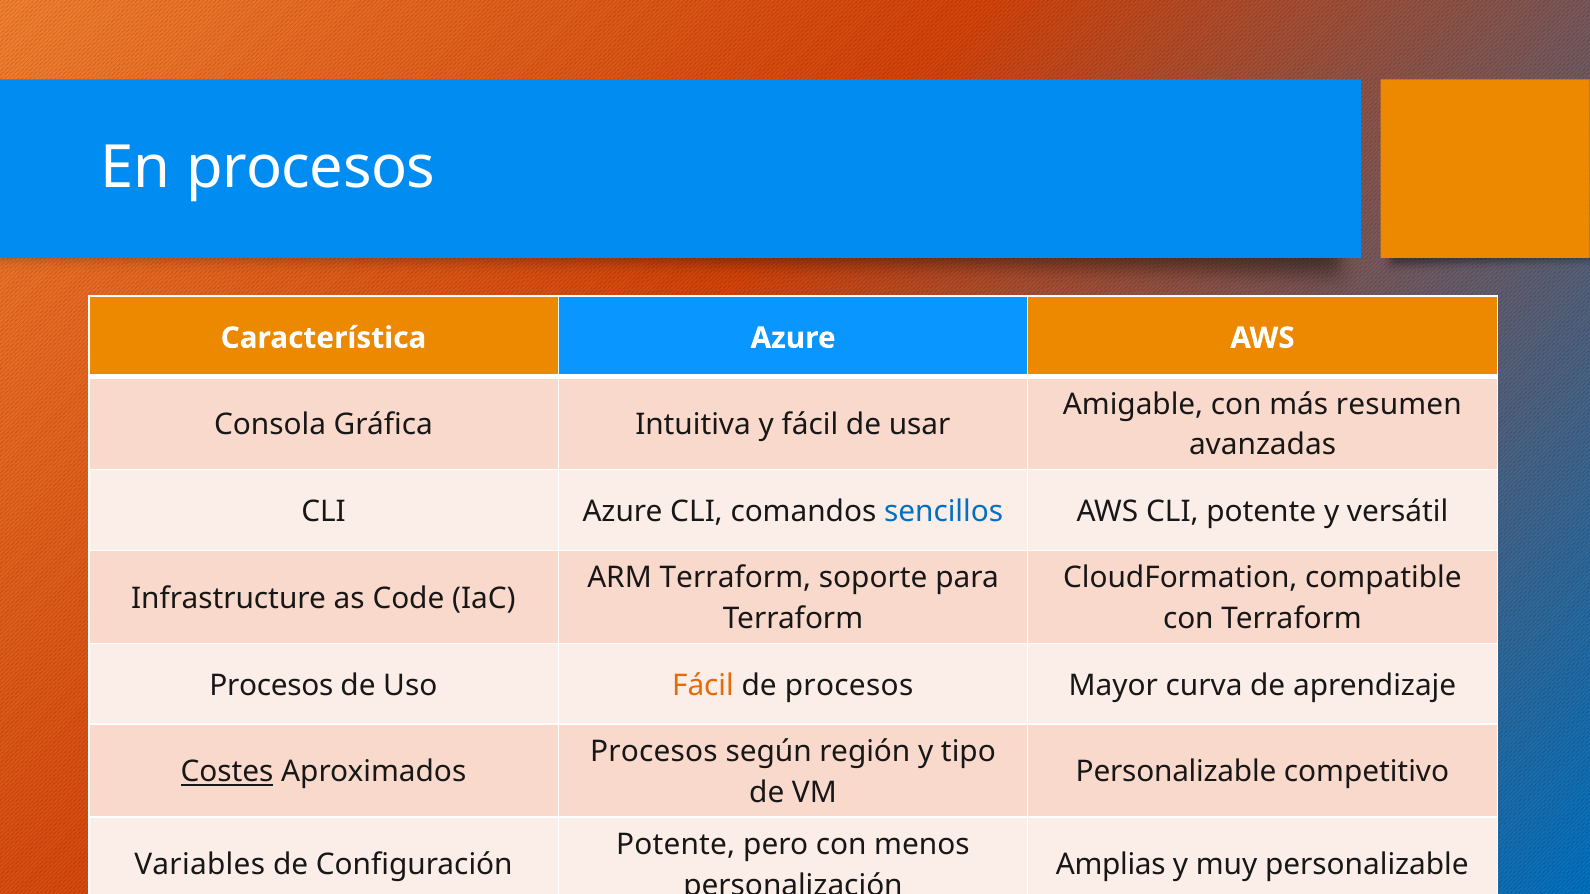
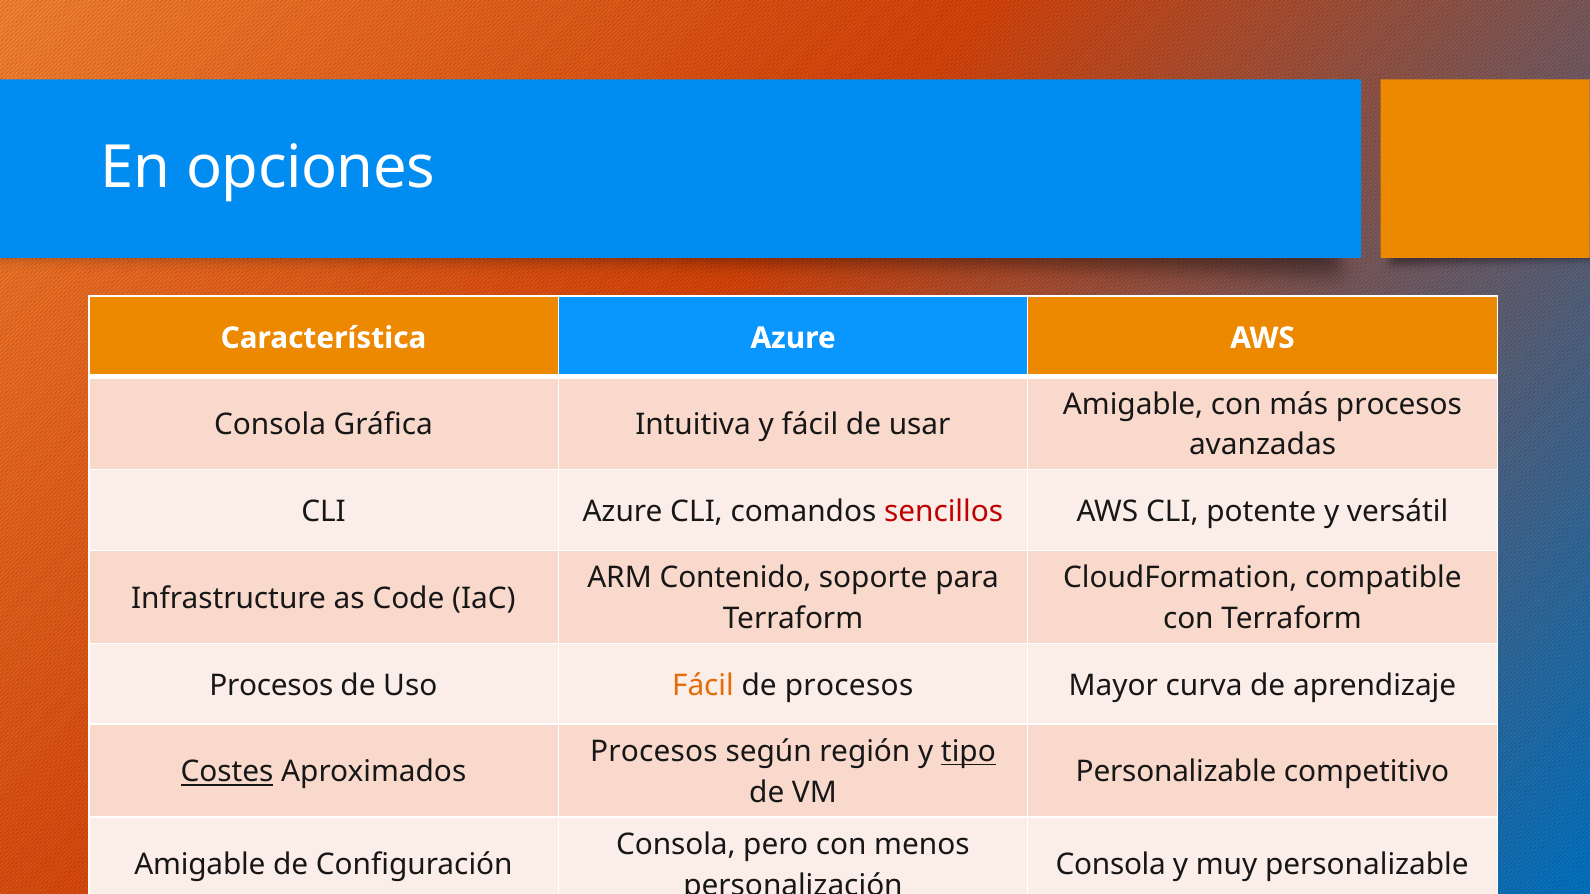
En procesos: procesos -> opciones
más resumen: resumen -> procesos
sencillos colour: blue -> red
ARM Terraform: Terraform -> Contenido
tipo underline: none -> present
Potente at (676, 845): Potente -> Consola
Variables at (200, 865): Variables -> Amigable
Amplias at (1111, 865): Amplias -> Consola
